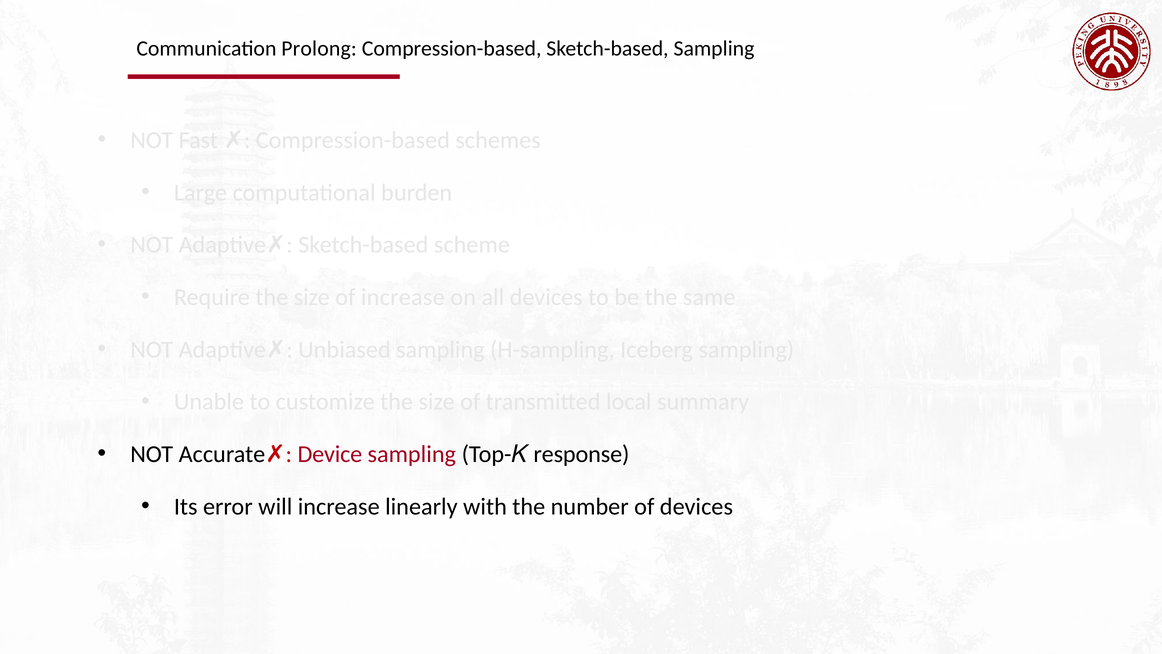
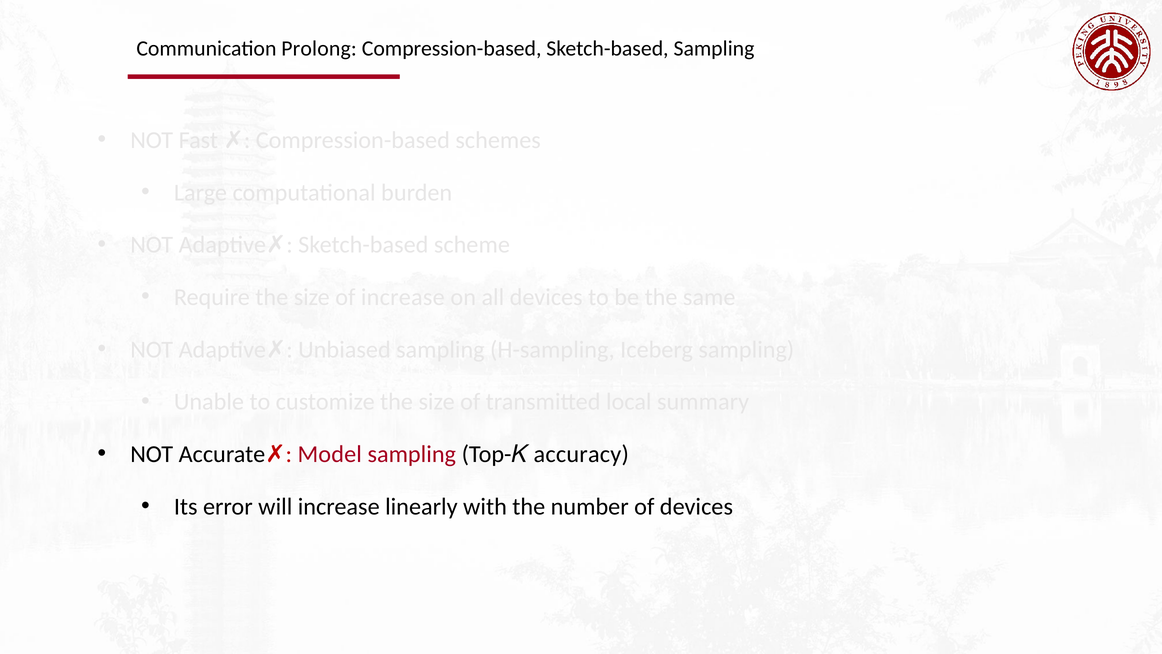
Device: Device -> Model
response: response -> accuracy
